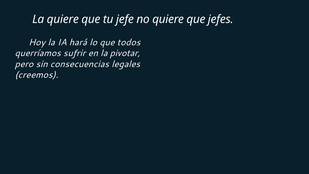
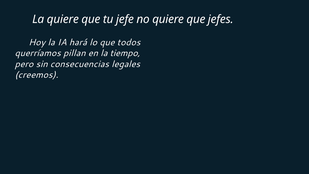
sufrir: sufrir -> pillan
pivotar: pivotar -> tiempo
